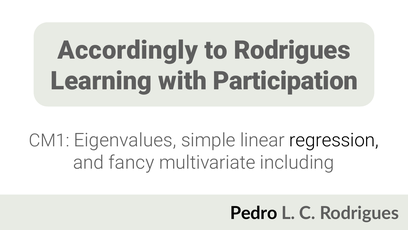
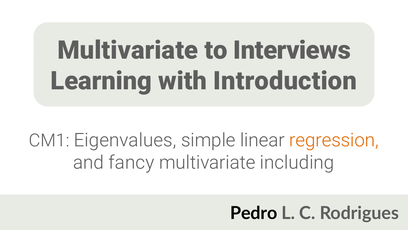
Accordingly at (128, 50): Accordingly -> Multivariate
to Rodrigues: Rodrigues -> Interviews
Participation: Participation -> Introduction
regression colour: black -> orange
